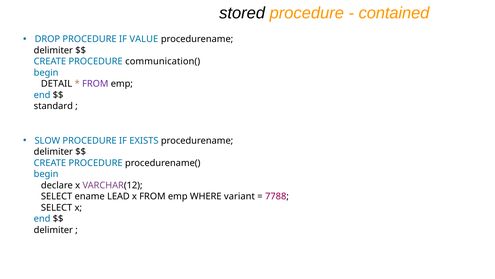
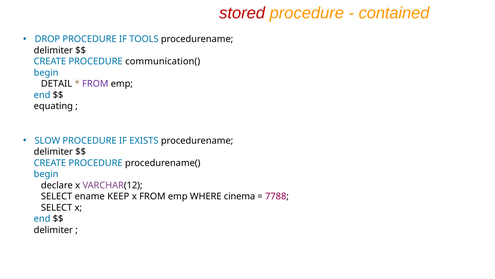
stored colour: black -> red
VALUE: VALUE -> TOOLS
standard: standard -> equating
LEAD: LEAD -> KEEP
variant: variant -> cinema
